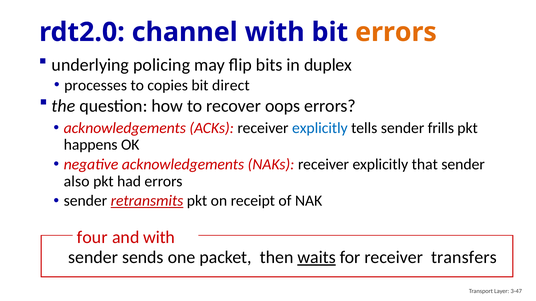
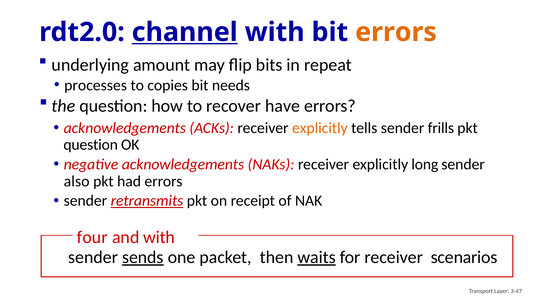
channel underline: none -> present
policing: policing -> amount
duplex: duplex -> repeat
direct: direct -> needs
oops: oops -> have
explicitly at (320, 128) colour: blue -> orange
happens at (91, 145): happens -> question
that: that -> long
sends underline: none -> present
transfers: transfers -> scenarios
